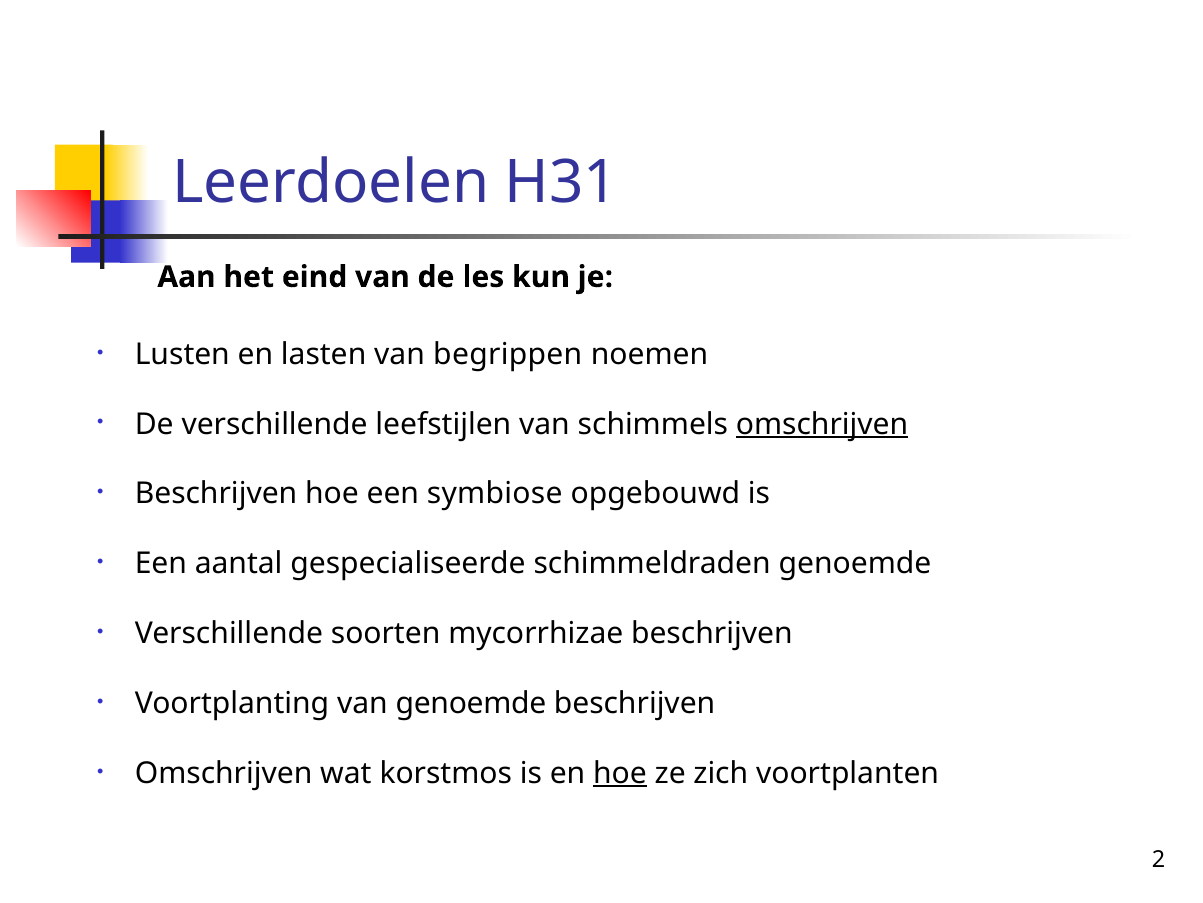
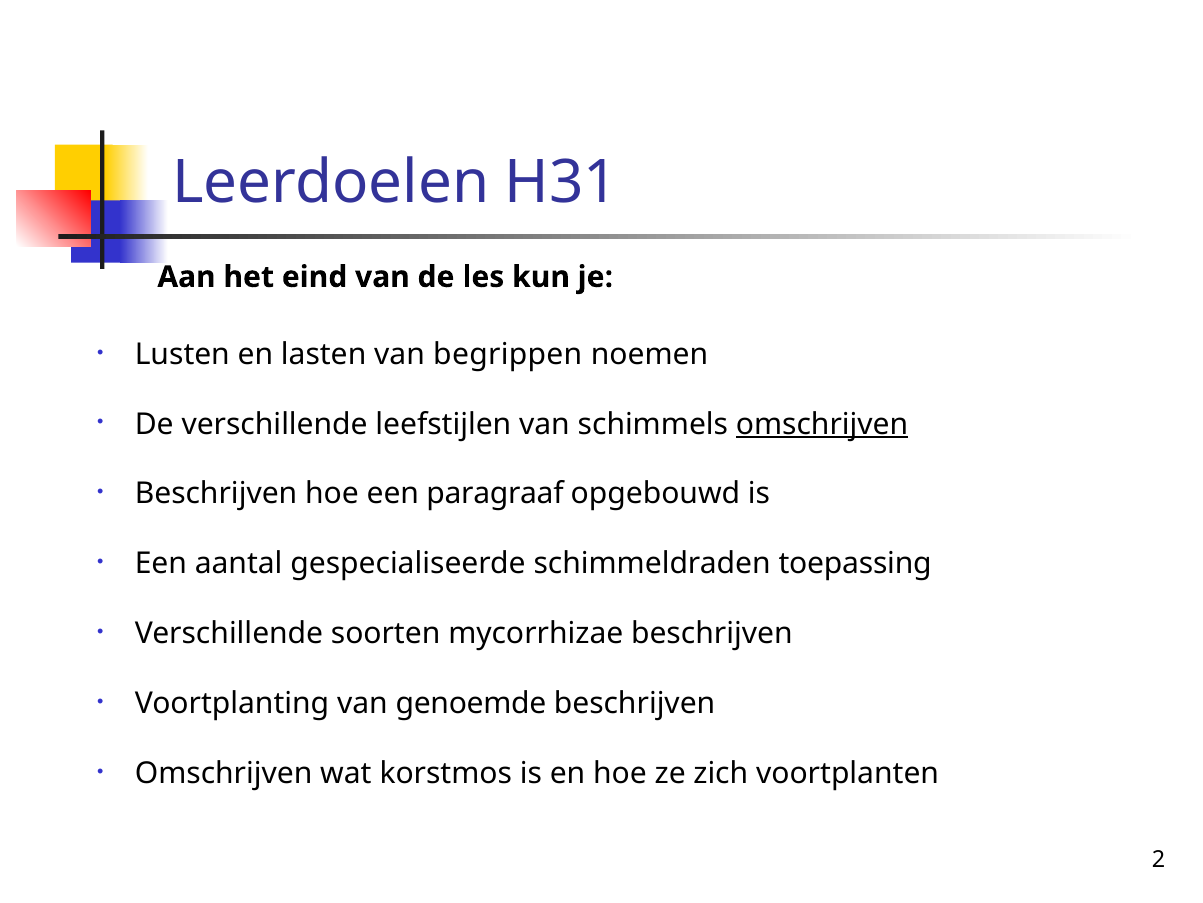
symbiose: symbiose -> paragraaf
schimmeldraden genoemde: genoemde -> toepassing
hoe at (620, 773) underline: present -> none
